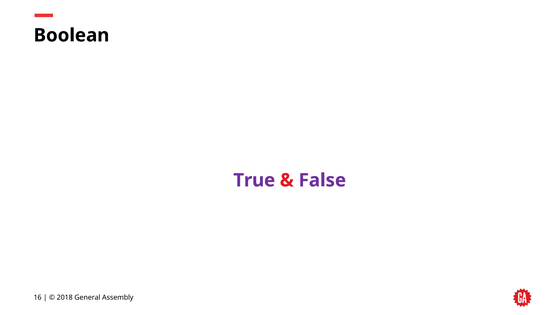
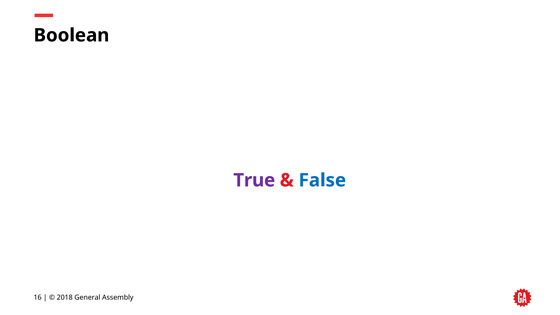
False colour: purple -> blue
